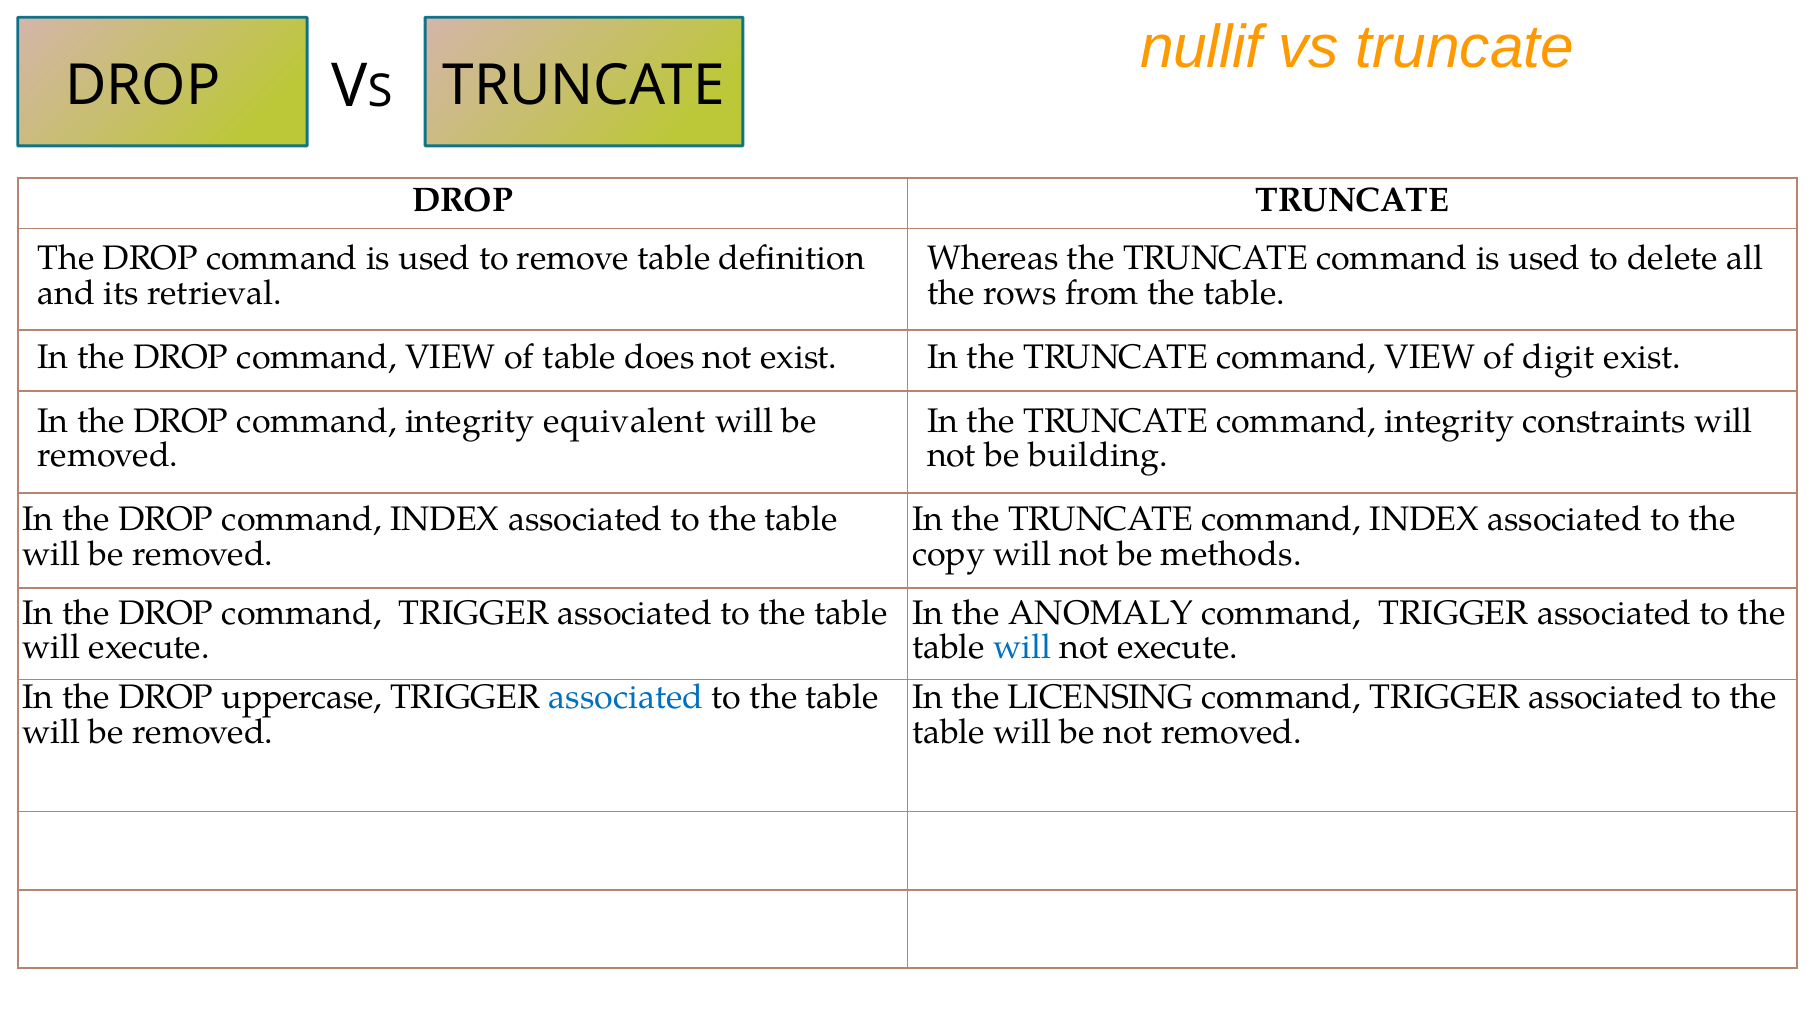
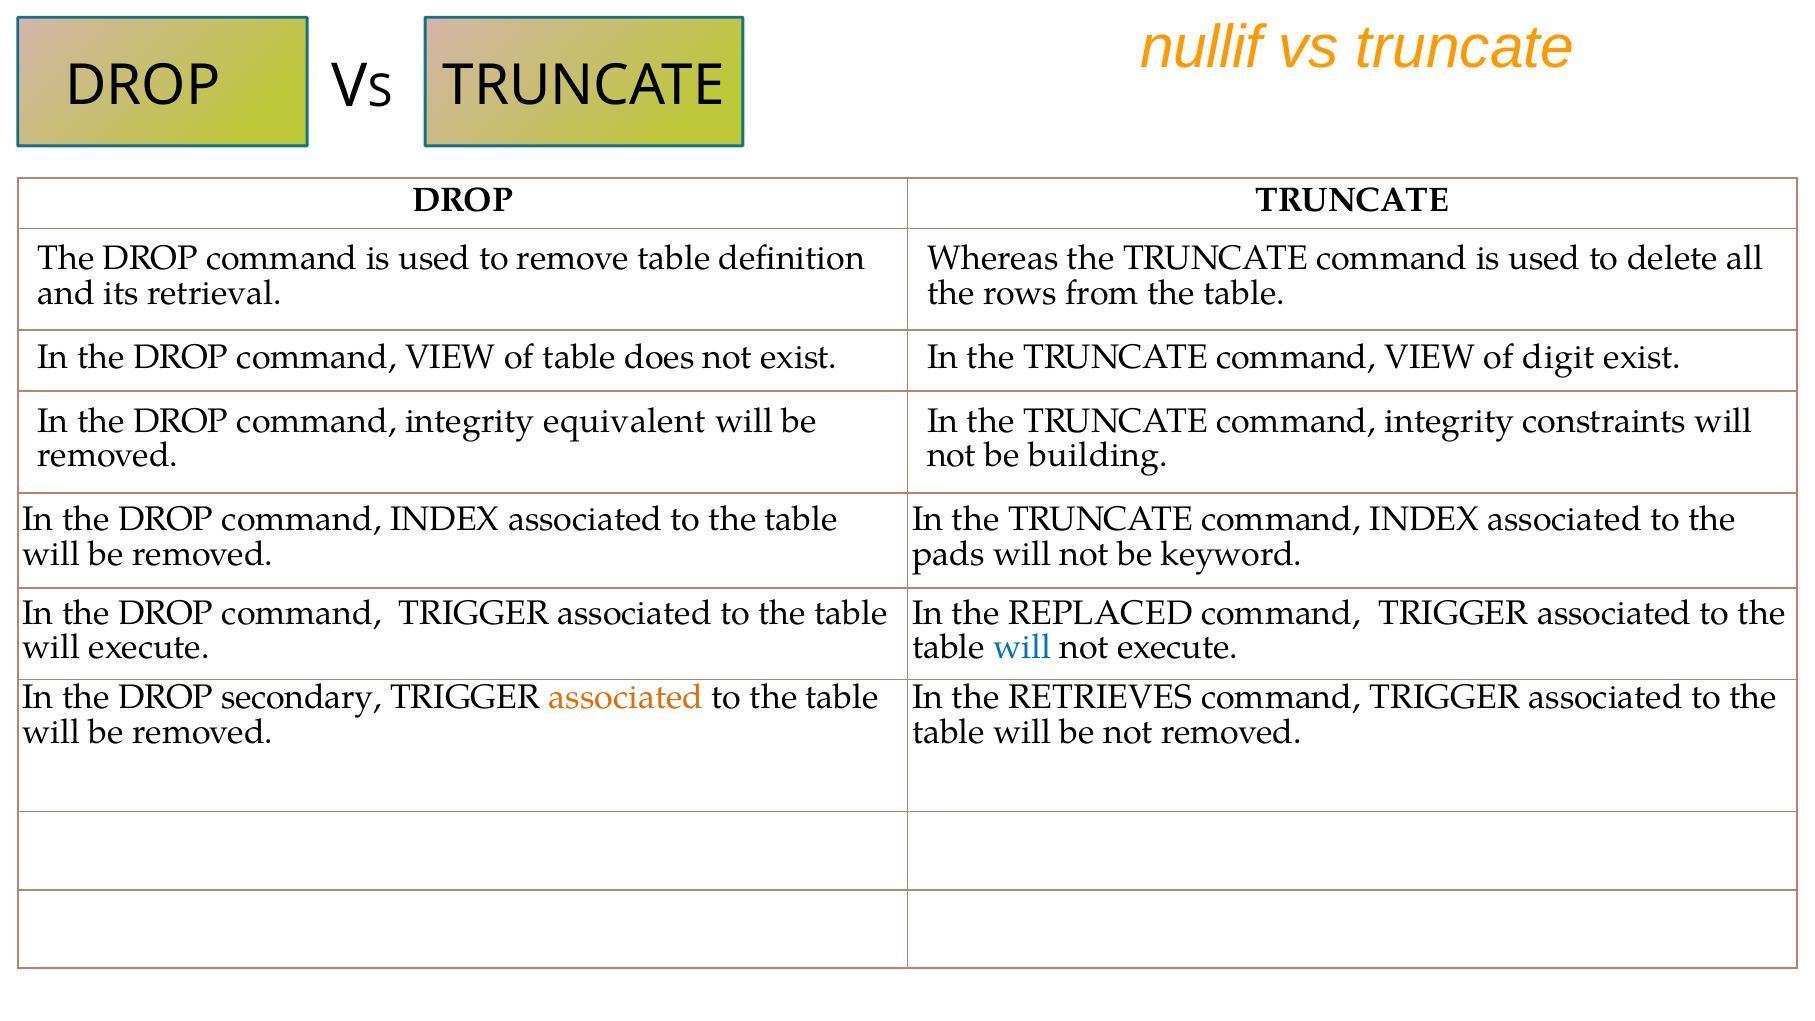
copy: copy -> pads
methods: methods -> keyword
ANOMALY: ANOMALY -> REPLACED
uppercase: uppercase -> secondary
associated at (626, 698) colour: blue -> orange
LICENSING: LICENSING -> RETRIEVES
